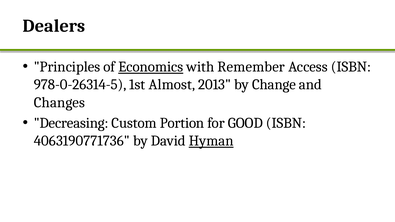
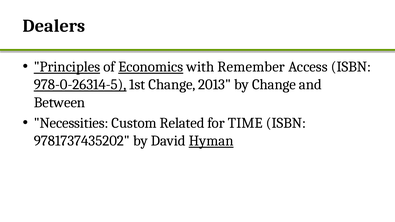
Principles underline: none -> present
978-0-26314-5 underline: none -> present
1st Almost: Almost -> Change
Changes: Changes -> Between
Decreasing: Decreasing -> Necessities
Portion: Portion -> Related
GOOD: GOOD -> TIME
4063190771736: 4063190771736 -> 9781737435202
